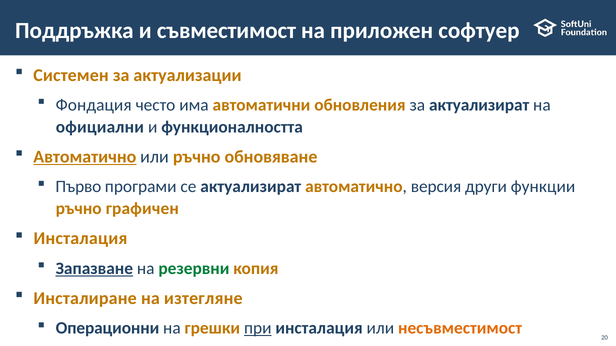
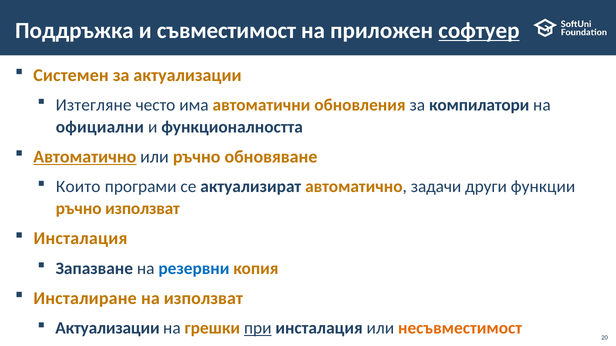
софтуер underline: none -> present
Фондация: Фондация -> Изтегляне
за актуализират: актуализират -> компилатори
Първо: Първо -> Които
версия: версия -> задачи
ръчно графичен: графичен -> използват
Запазване underline: present -> none
резервни colour: green -> blue
на изтегляне: изтегляне -> използват
Операционни at (107, 329): Операционни -> Актуализации
